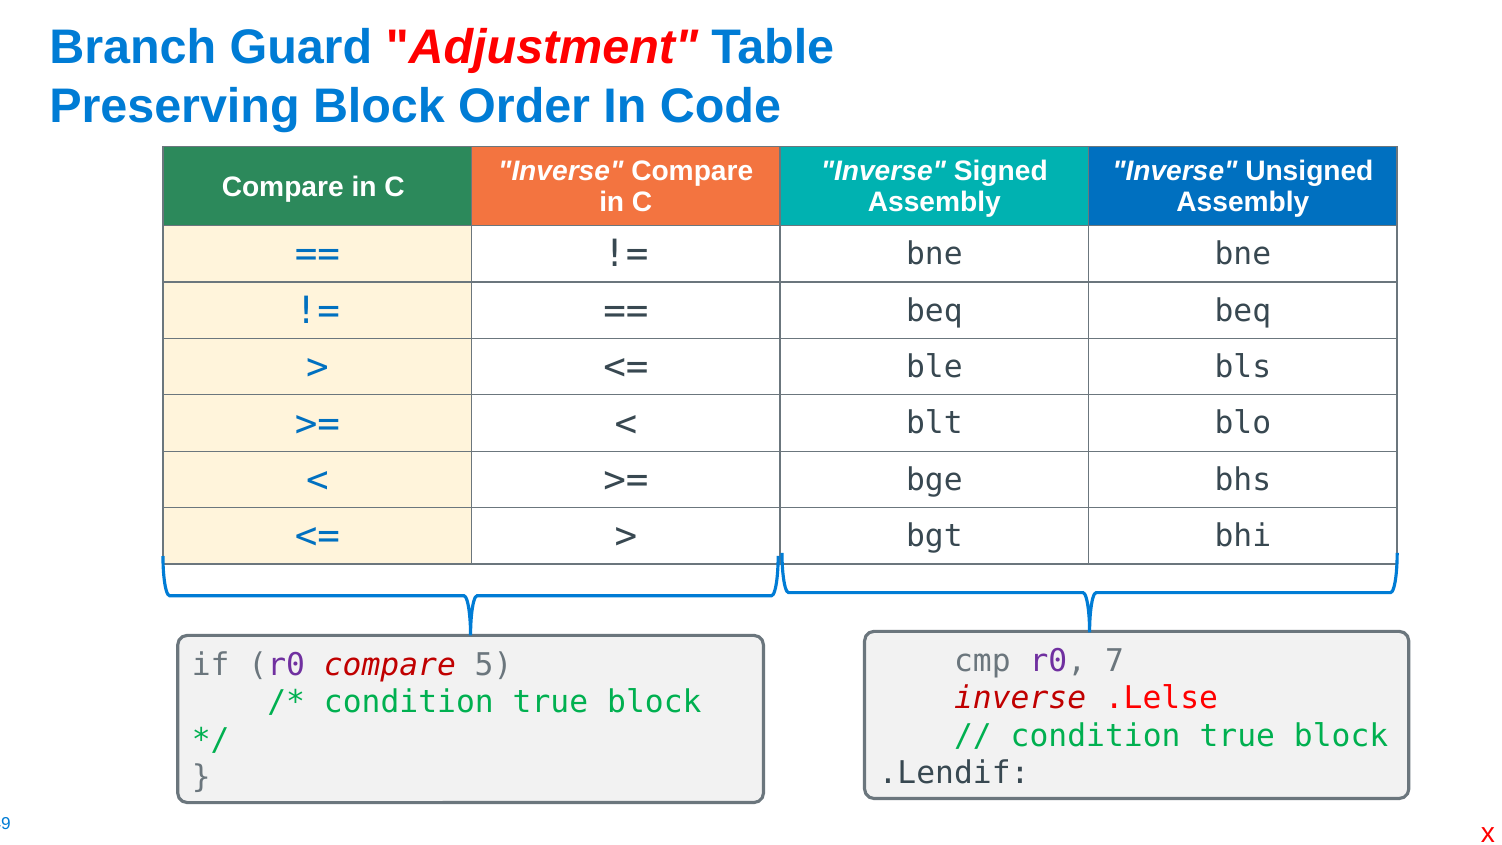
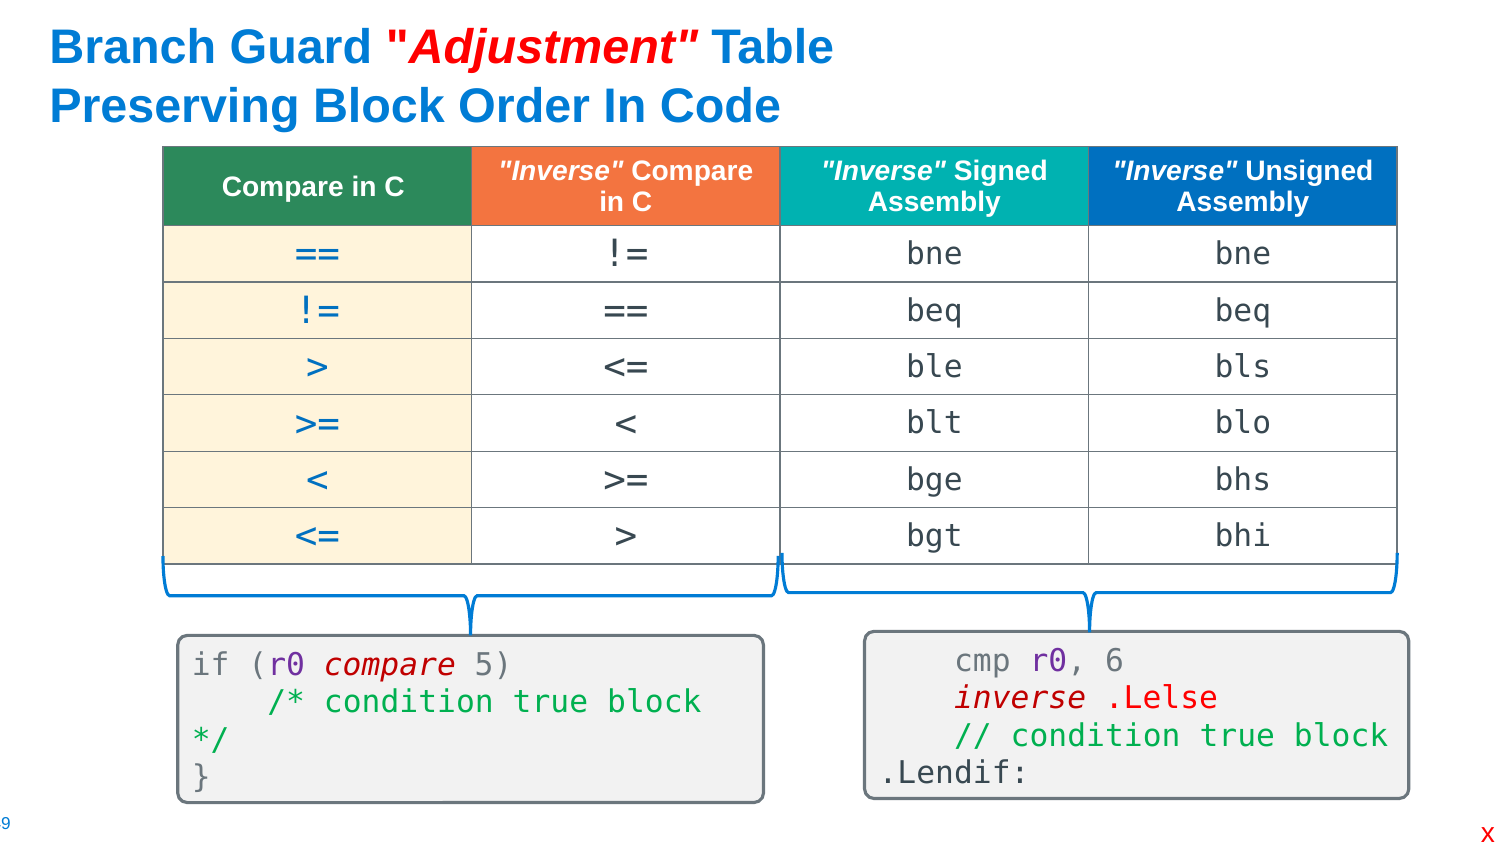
7: 7 -> 6
